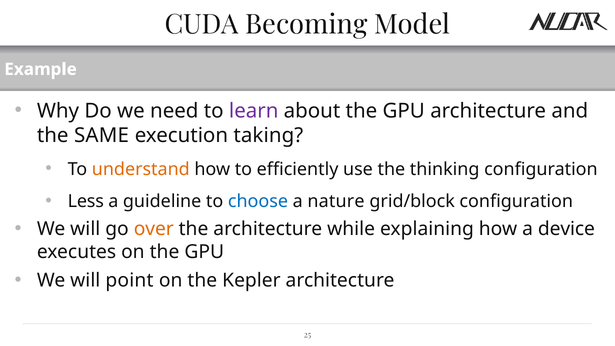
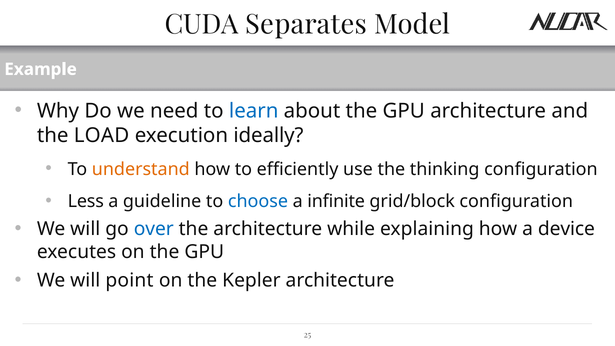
Becoming: Becoming -> Separates
learn colour: purple -> blue
SAME: SAME -> LOAD
taking: taking -> ideally
nature: nature -> infinite
over colour: orange -> blue
